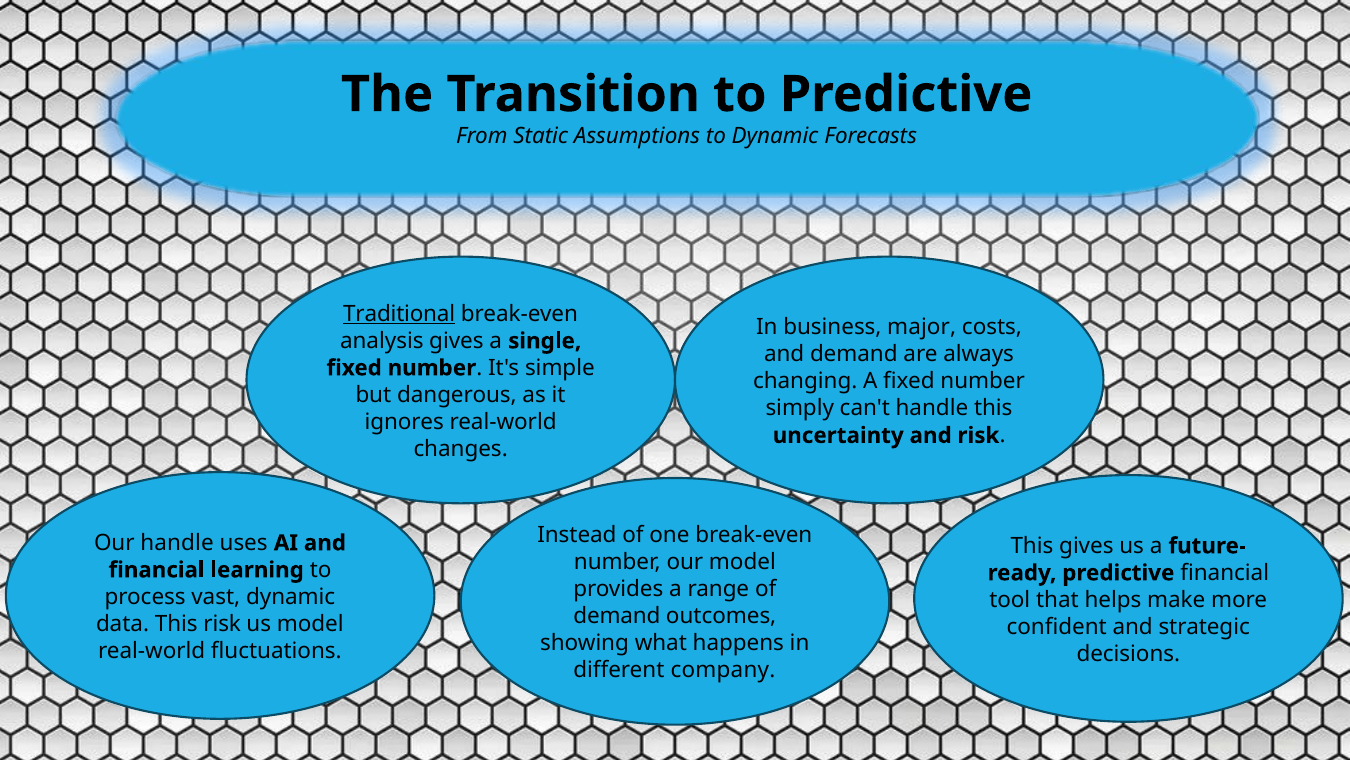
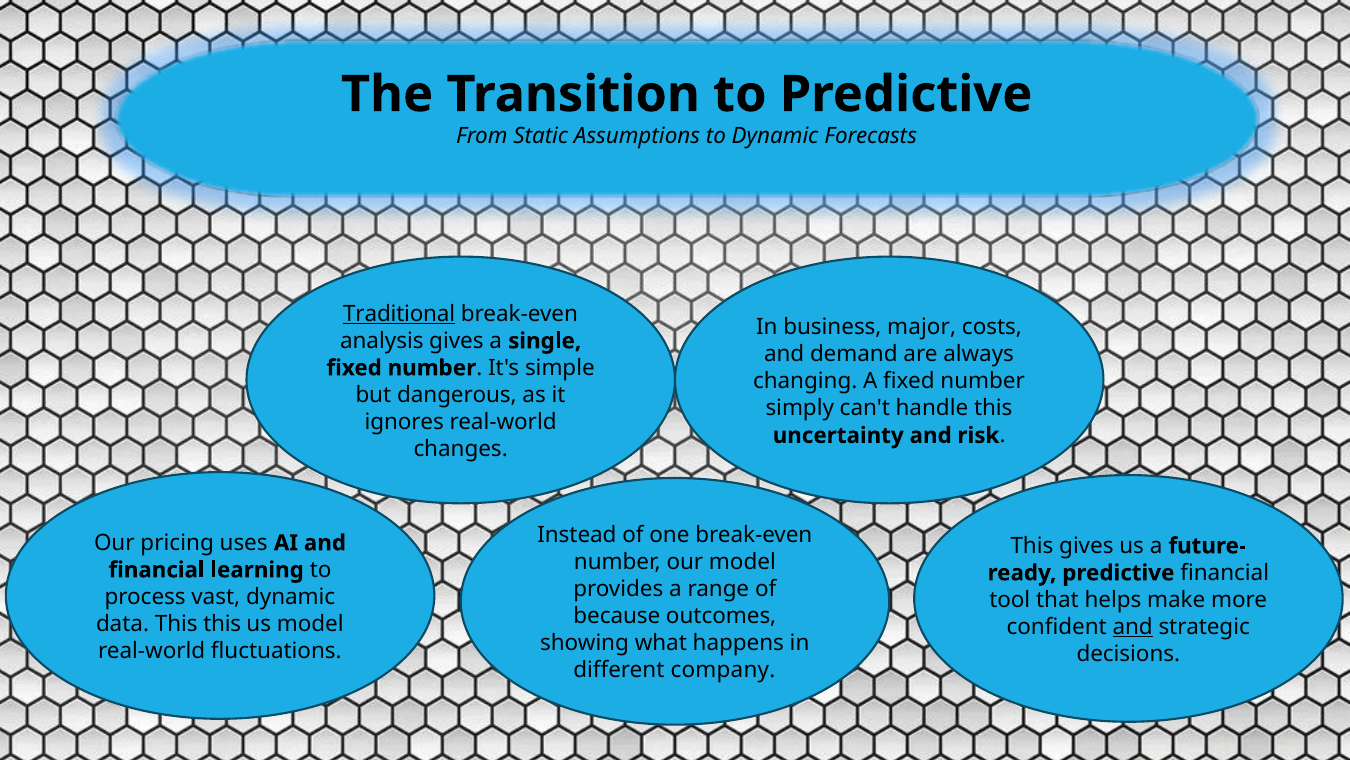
Our handle: handle -> pricing
demand at (617, 616): demand -> because
This risk: risk -> this
and at (1133, 626) underline: none -> present
